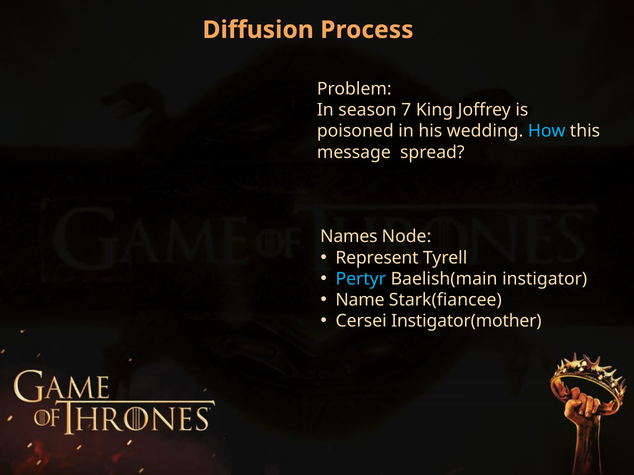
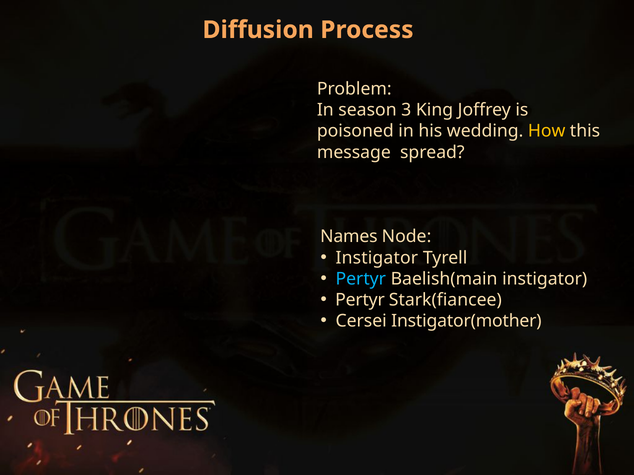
7: 7 -> 3
How colour: light blue -> yellow
Represent at (377, 258): Represent -> Instigator
Name at (360, 300): Name -> Pertyr
